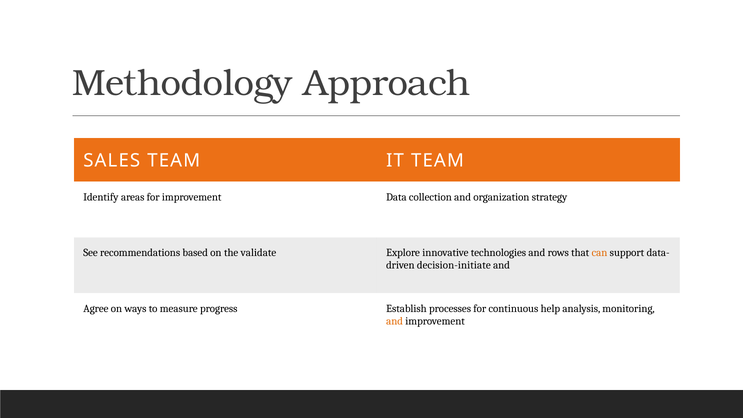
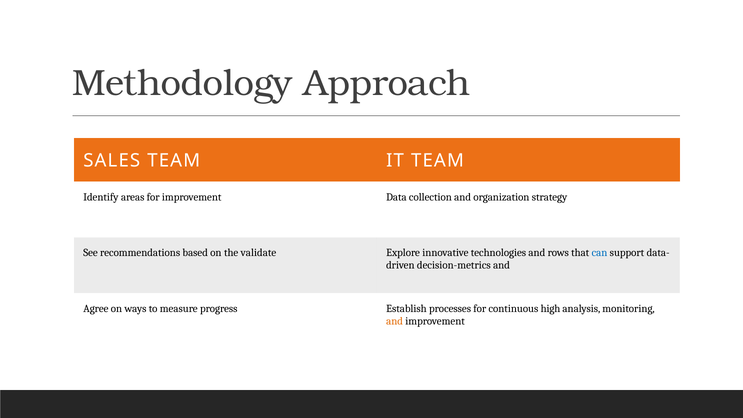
can colour: orange -> blue
decision-initiate: decision-initiate -> decision-metrics
help: help -> high
